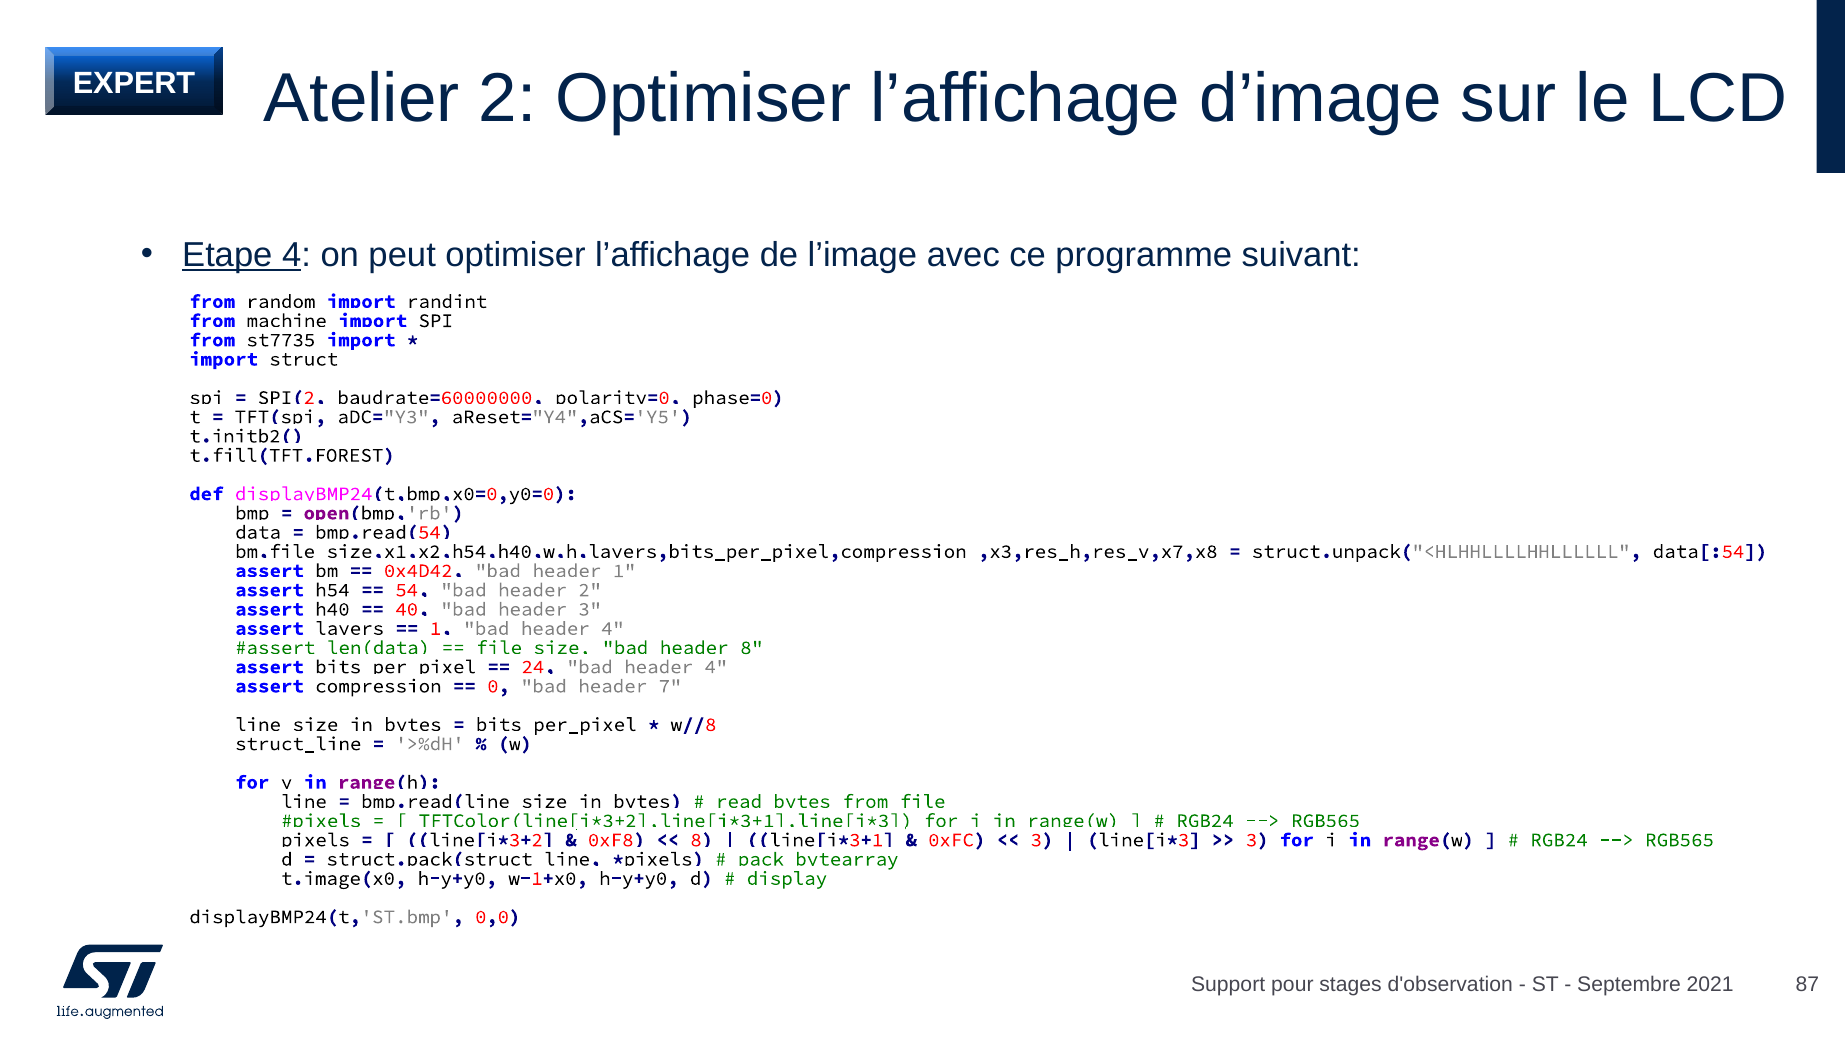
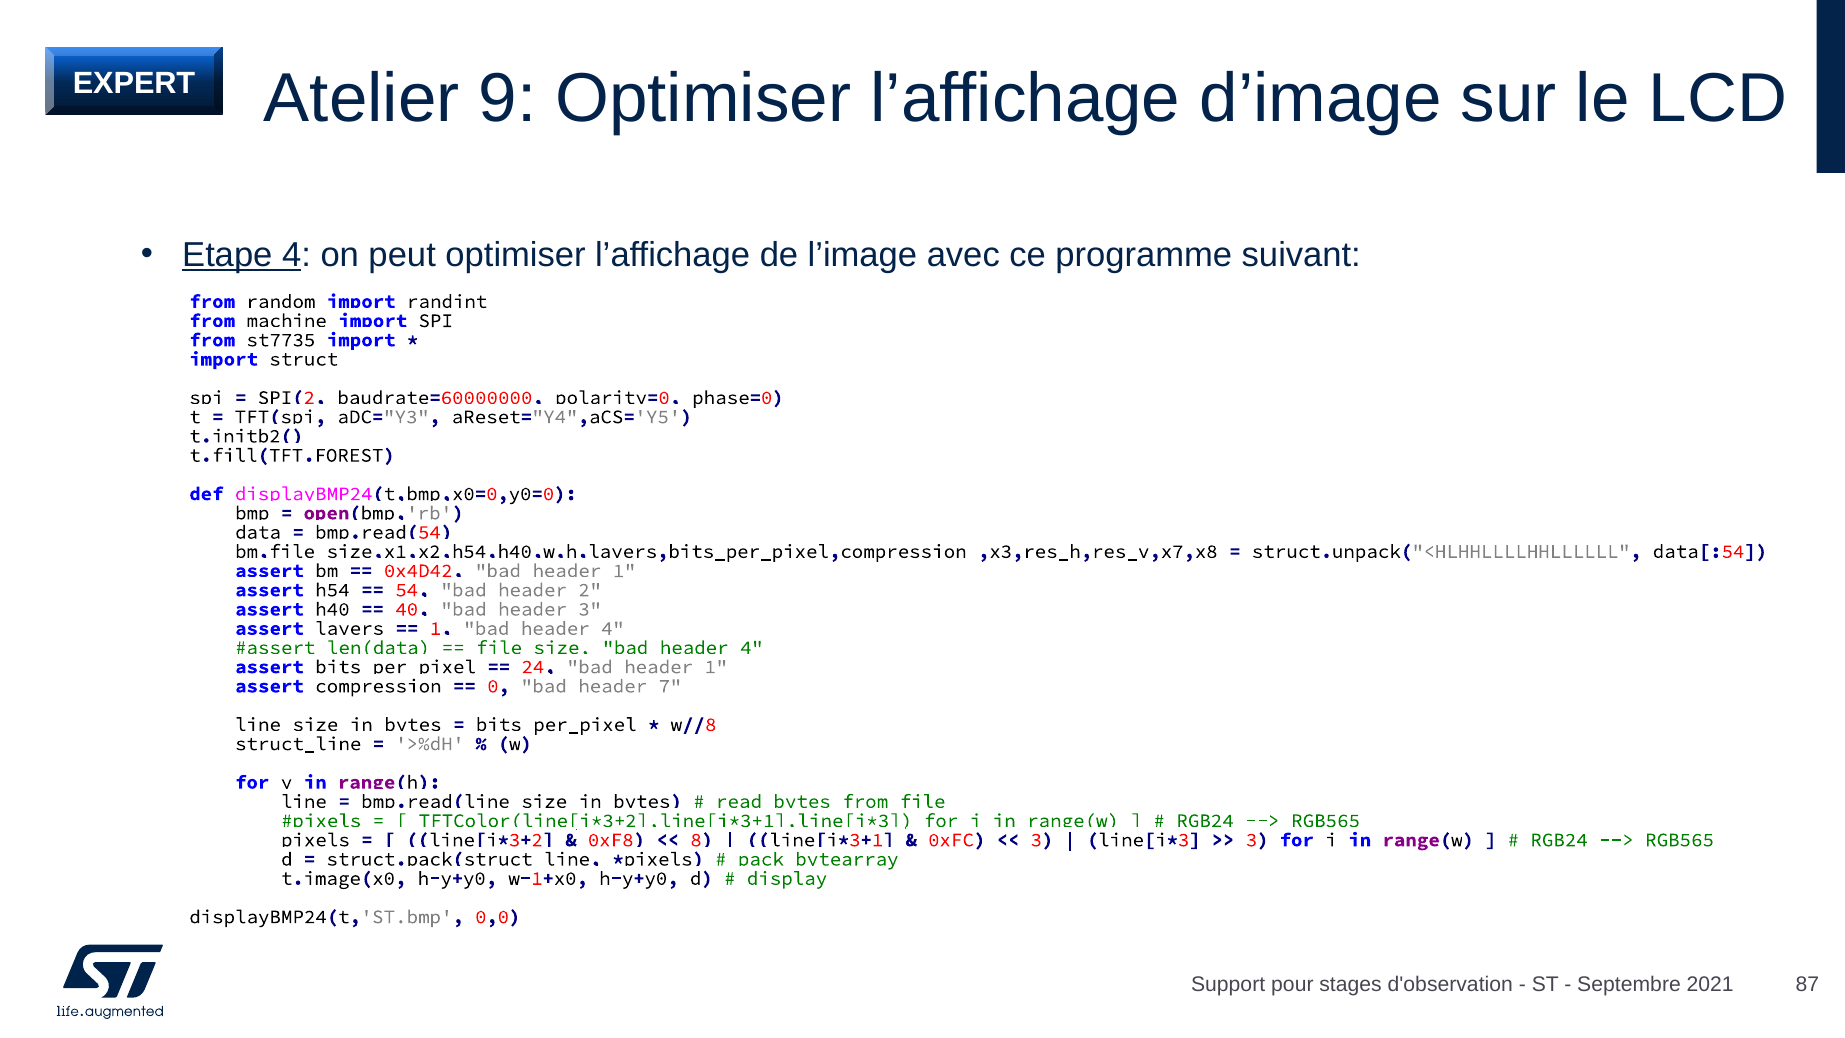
Atelier 2: 2 -> 9
8 at (752, 648): 8 -> 4
4 at (716, 667): 4 -> 1
